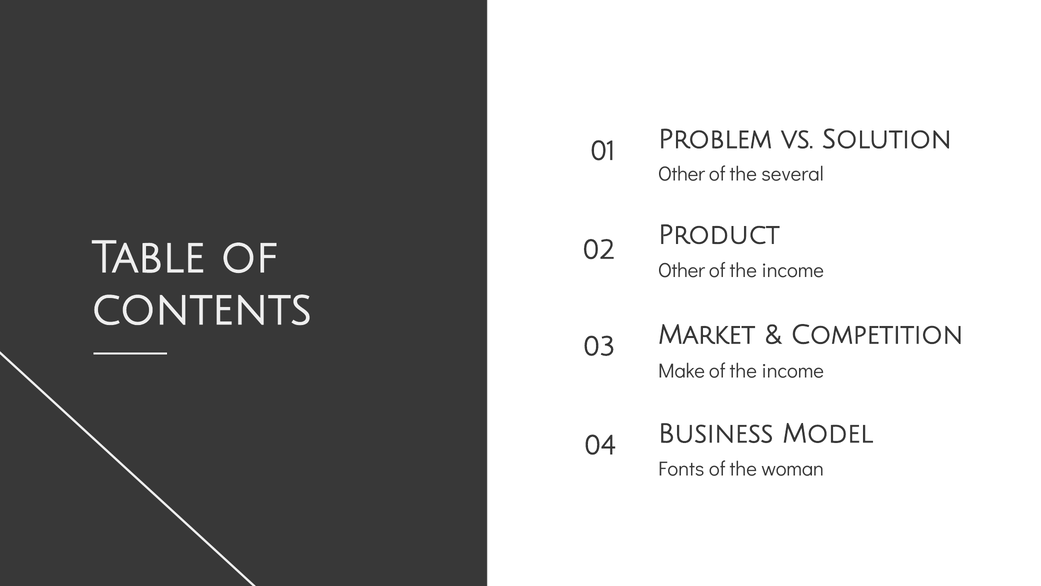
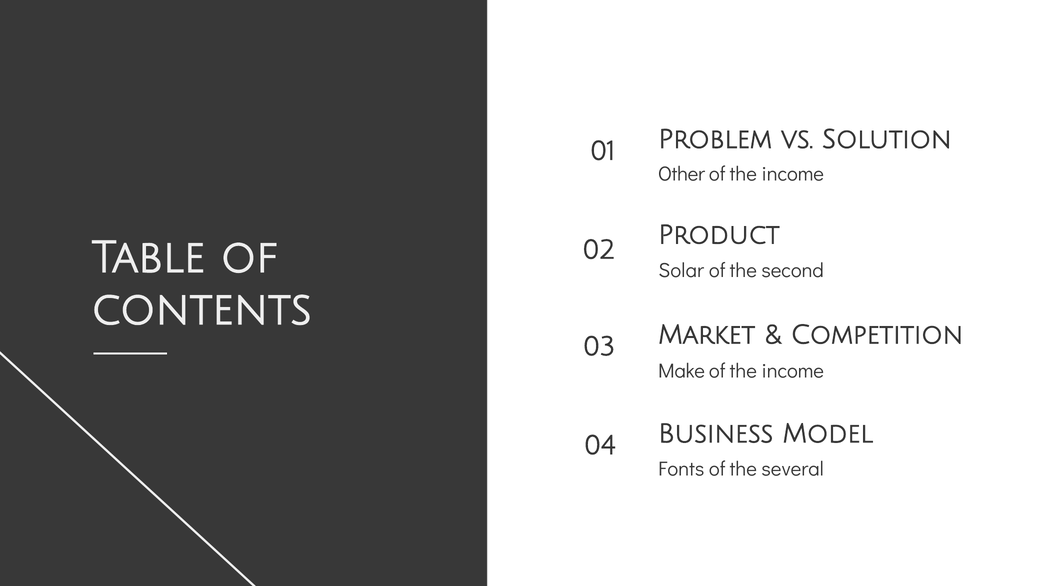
several at (793, 174): several -> income
Other at (681, 270): Other -> Solar
income at (793, 270): income -> second
woman: woman -> several
